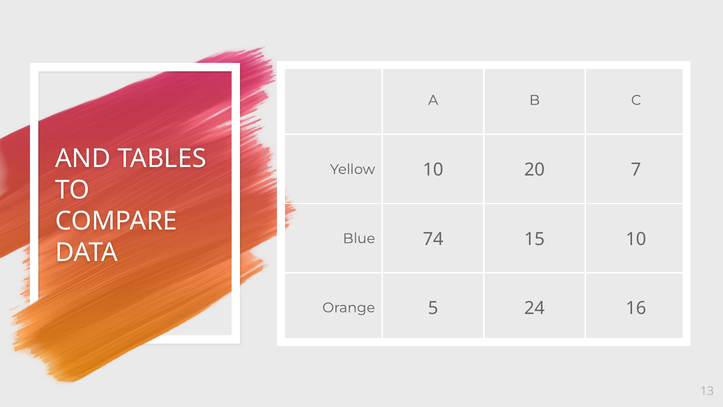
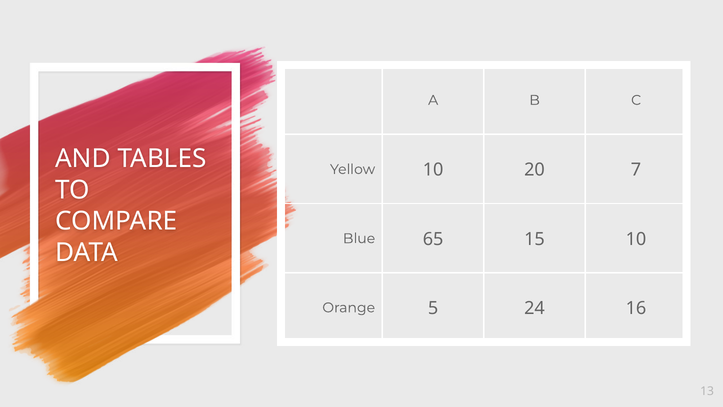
74: 74 -> 65
